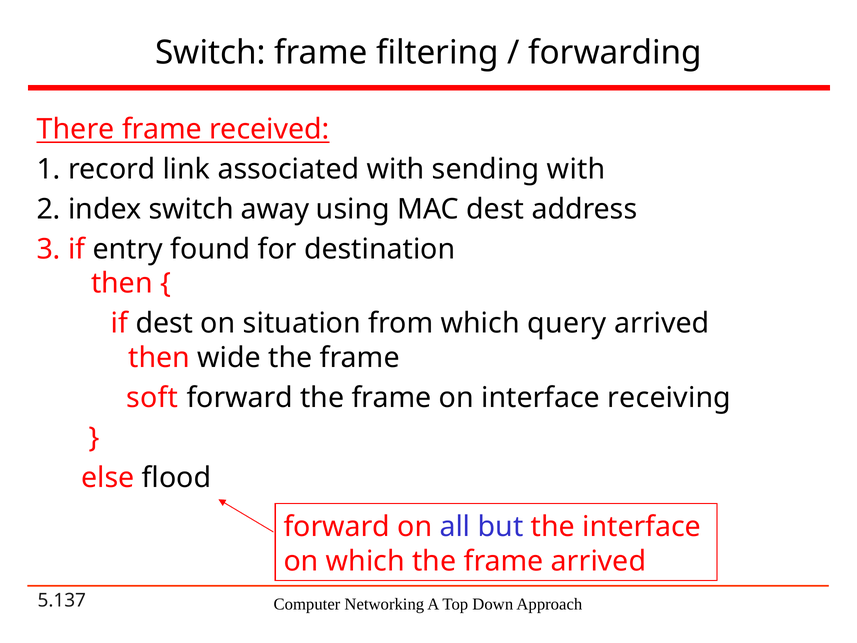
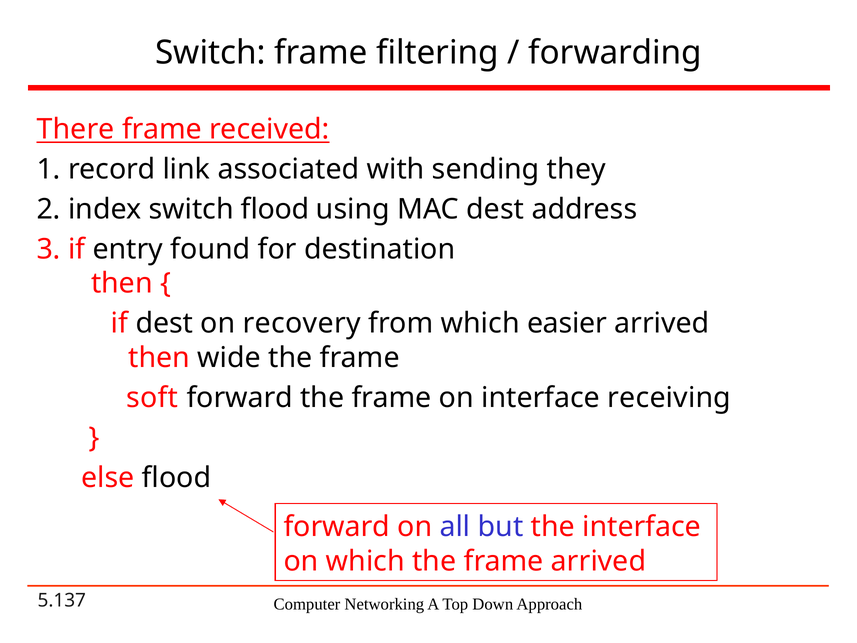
sending with: with -> they
switch away: away -> flood
situation: situation -> recovery
query: query -> easier
